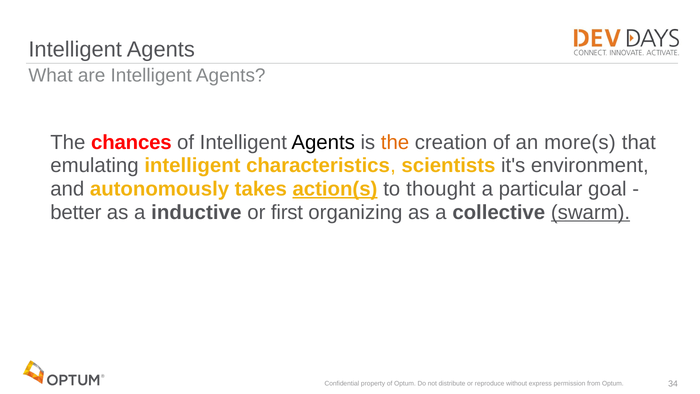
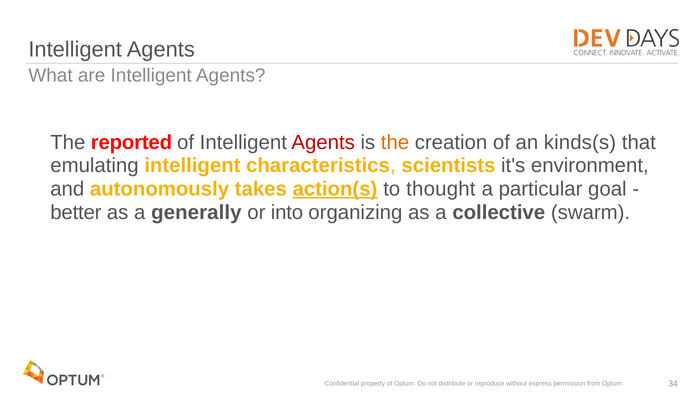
chances: chances -> reported
Agents at (323, 142) colour: black -> red
more(s: more(s -> kinds(s
inductive: inductive -> generally
first: first -> into
swarm underline: present -> none
